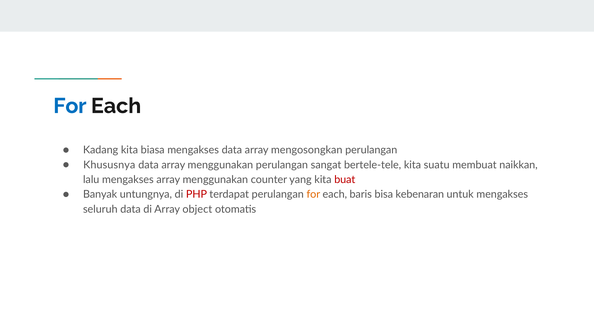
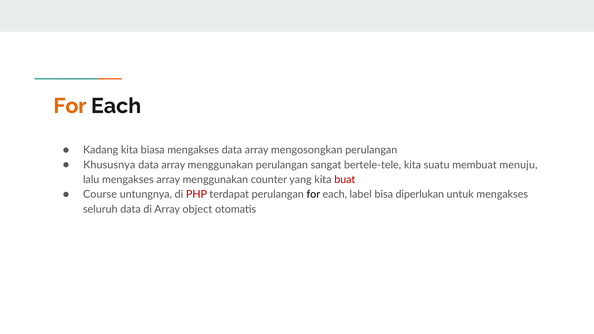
For at (70, 106) colour: blue -> orange
naikkan: naikkan -> menuju
Banyak: Banyak -> Course
for at (313, 195) colour: orange -> black
baris: baris -> label
kebenaran: kebenaran -> diperlukan
